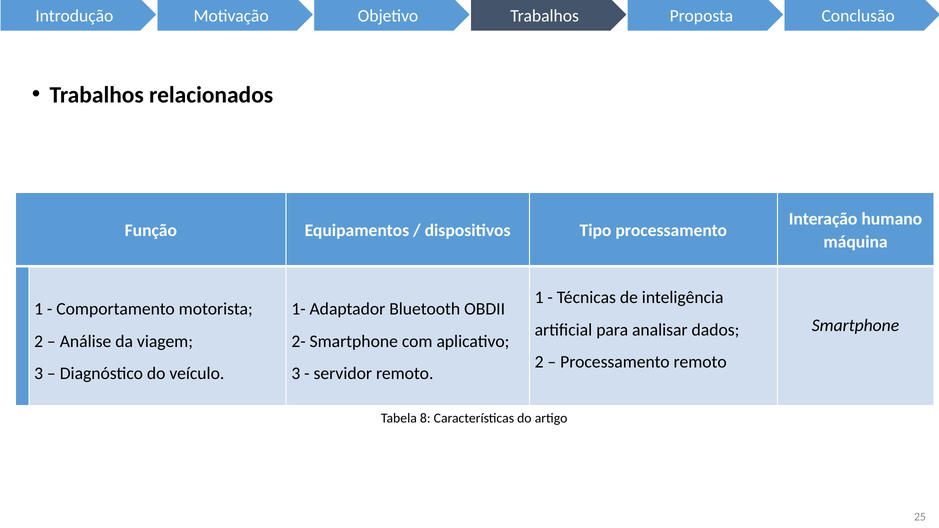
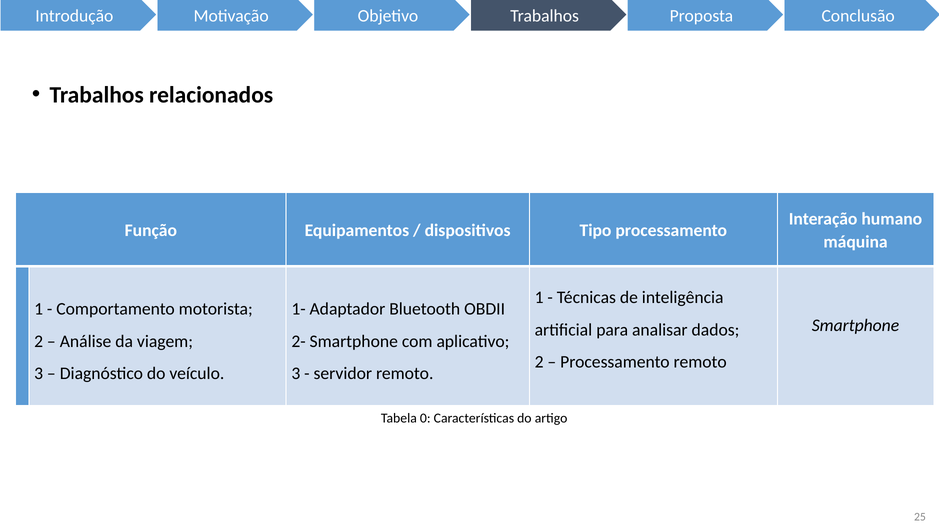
8: 8 -> 0
